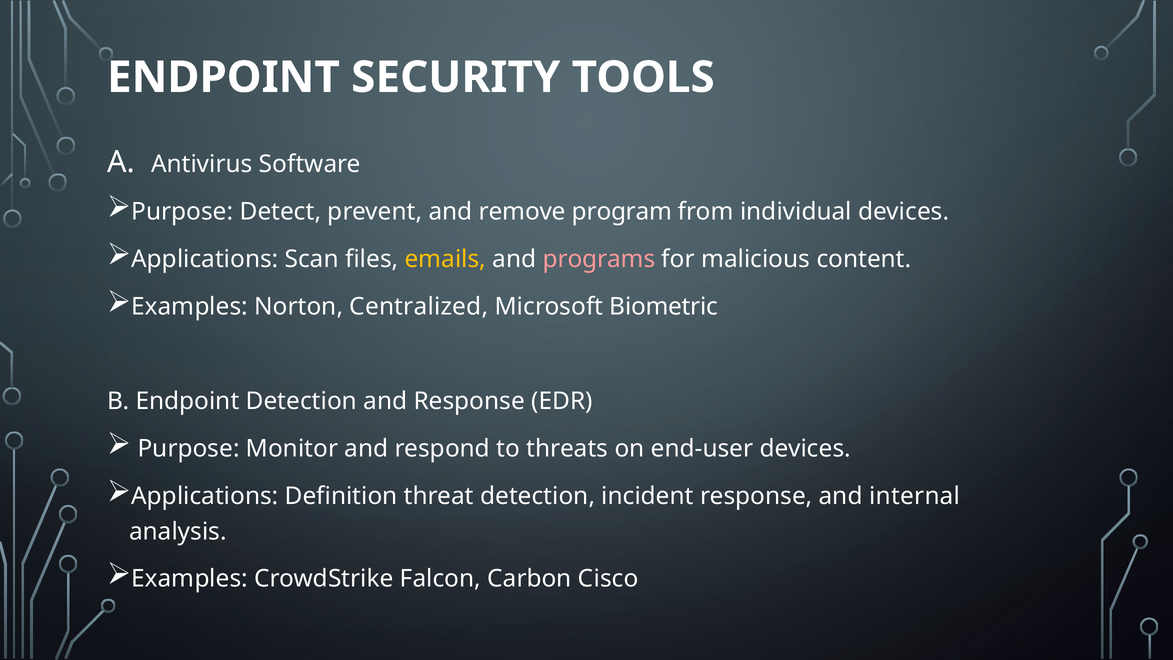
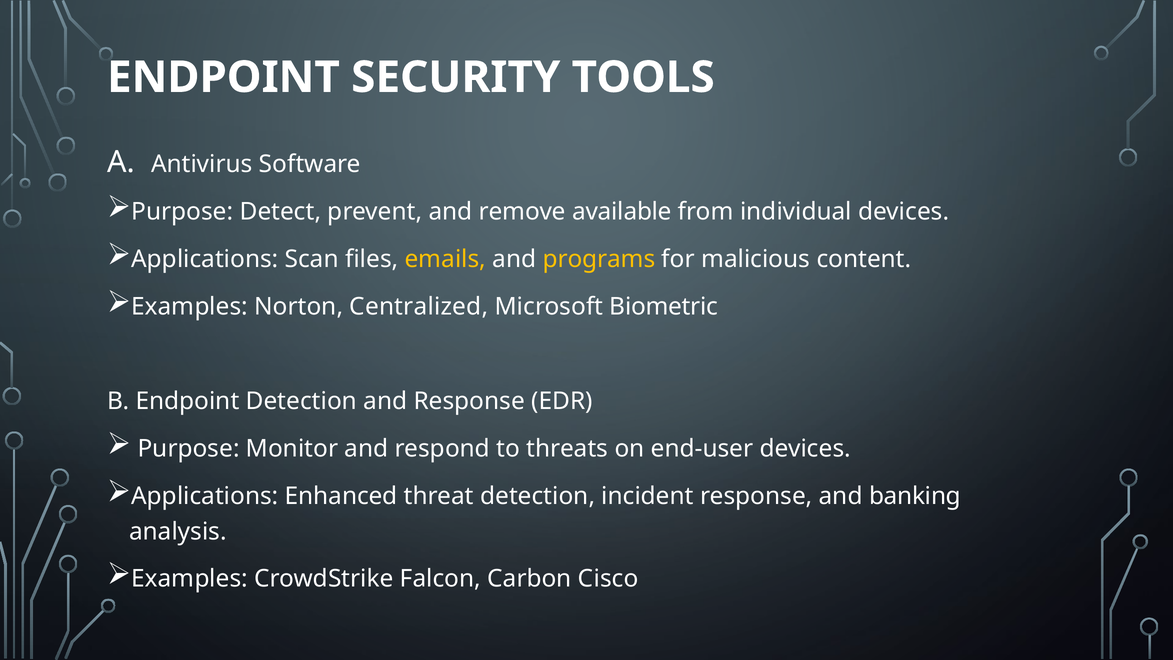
program: program -> available
programs colour: pink -> yellow
Definition: Definition -> Enhanced
internal: internal -> banking
